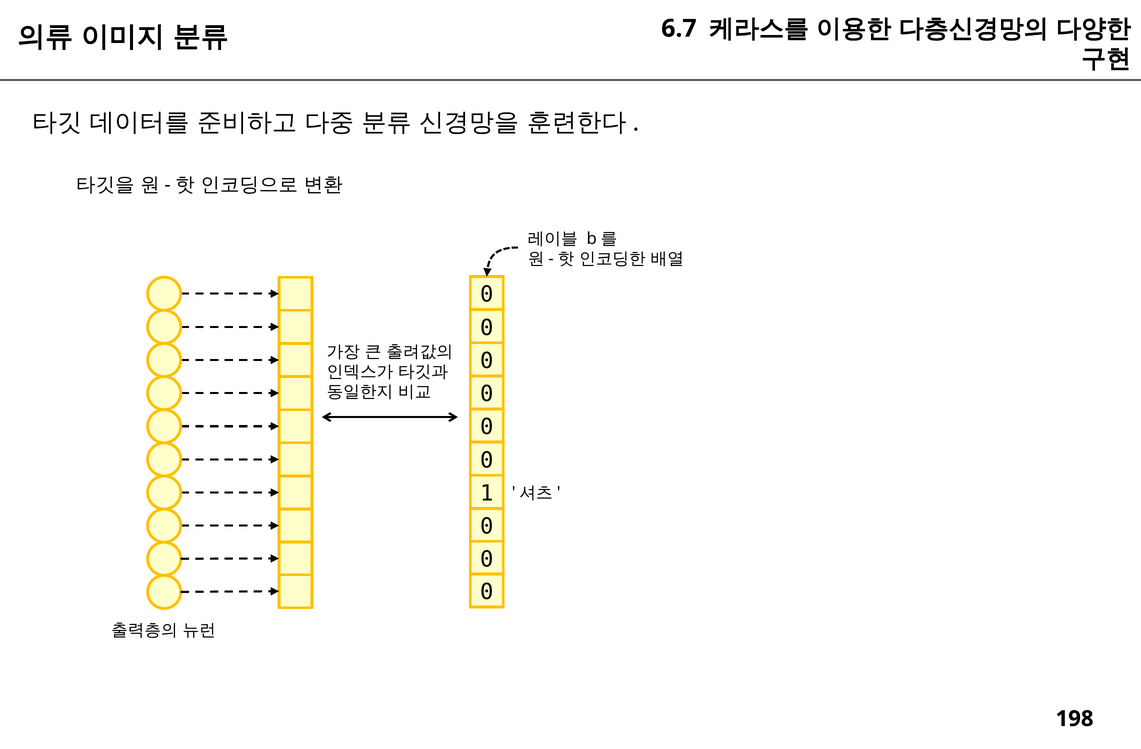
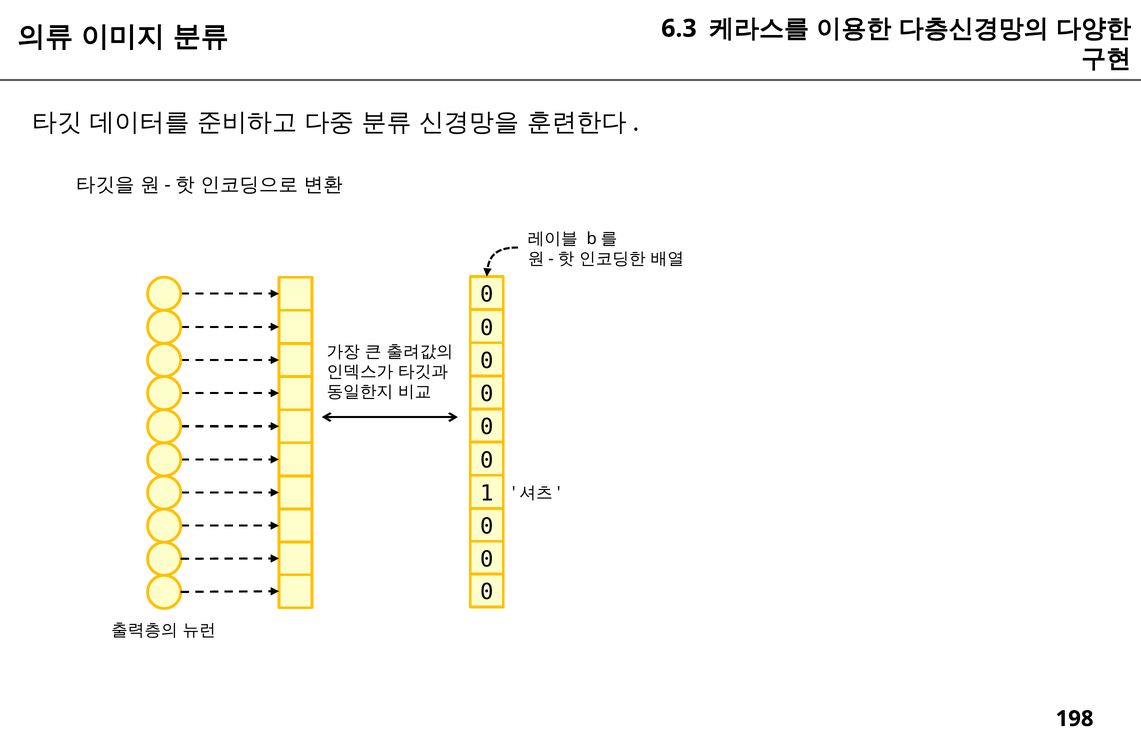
6.7: 6.7 -> 6.3
